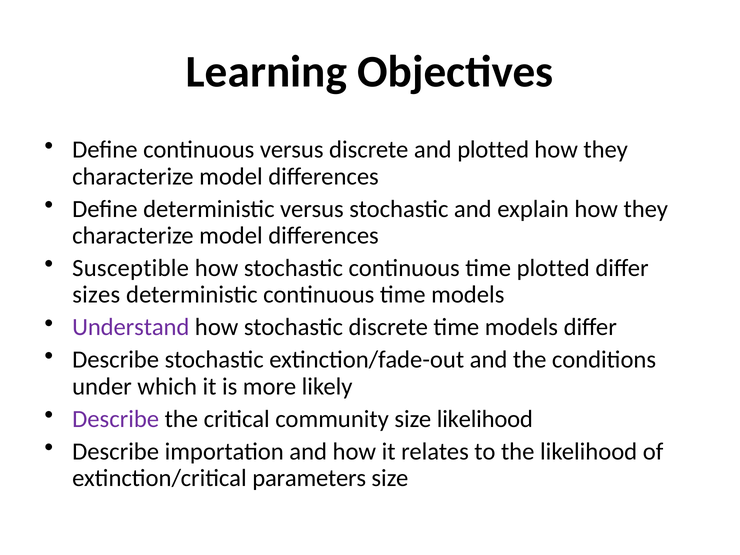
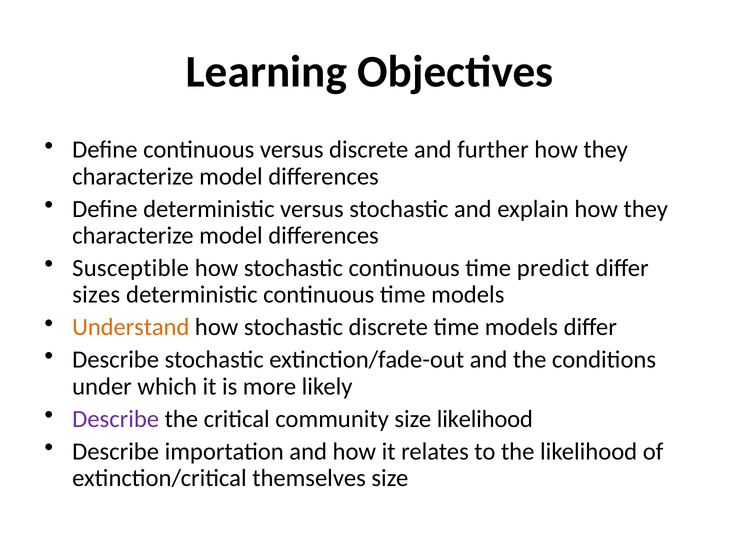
and plotted: plotted -> further
time plotted: plotted -> predict
Understand colour: purple -> orange
parameters: parameters -> themselves
